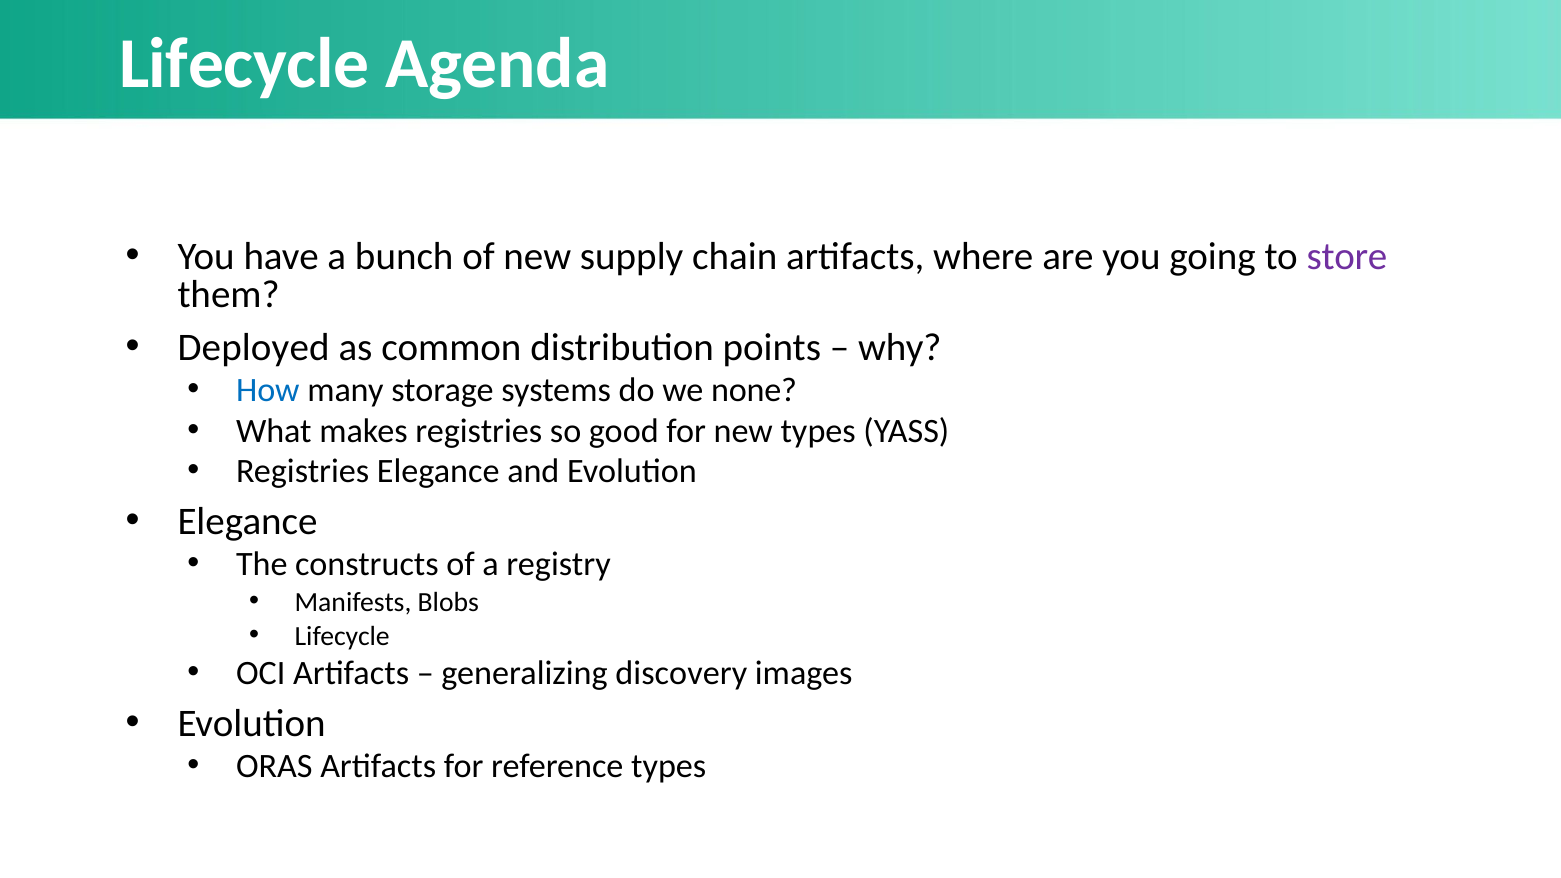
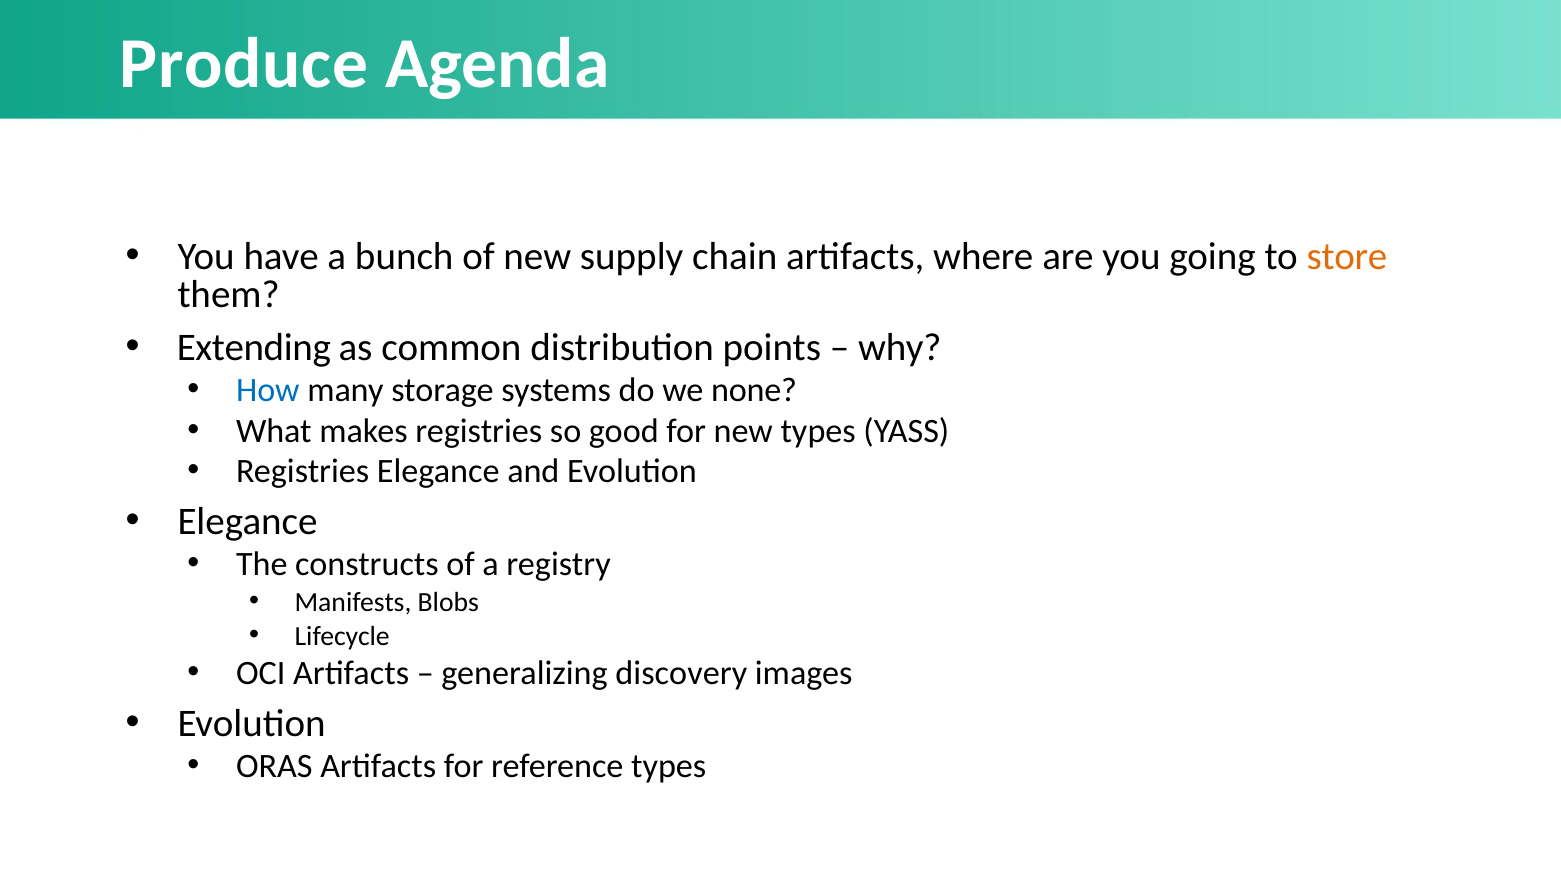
Lifecycle at (244, 64): Lifecycle -> Produce
store colour: purple -> orange
Deployed: Deployed -> Extending
